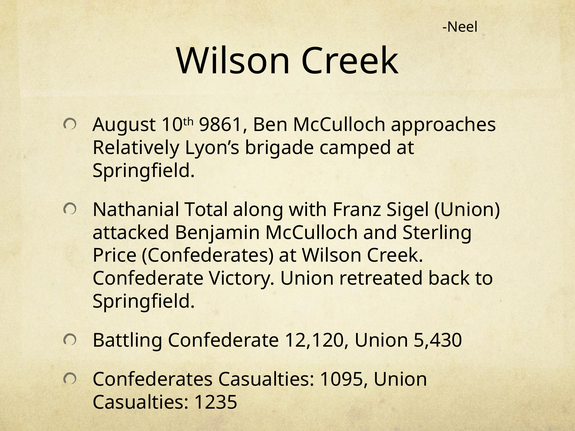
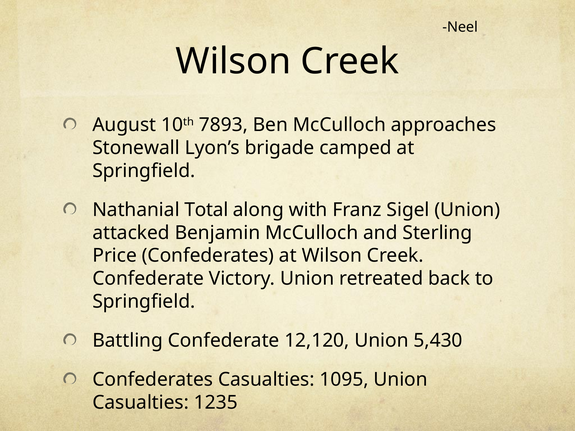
9861: 9861 -> 7893
Relatively: Relatively -> Stonewall
